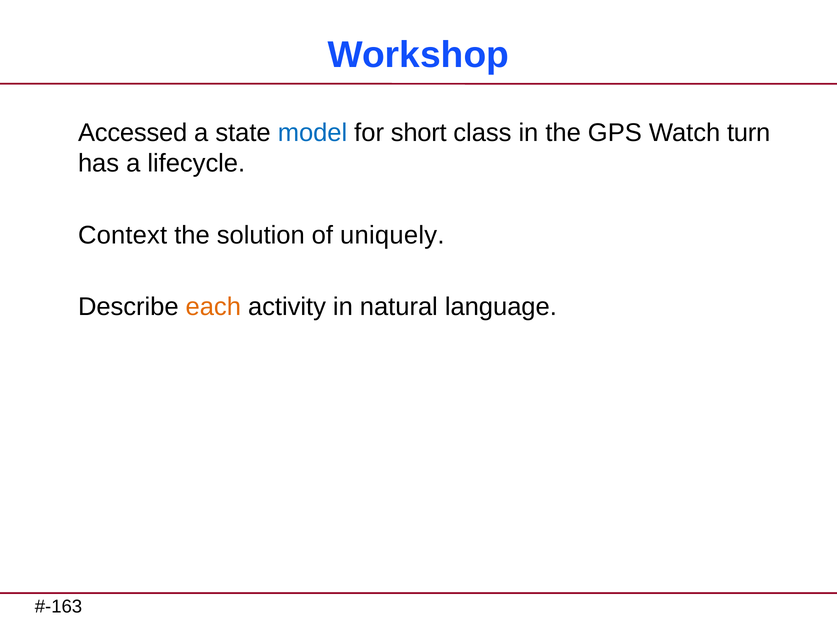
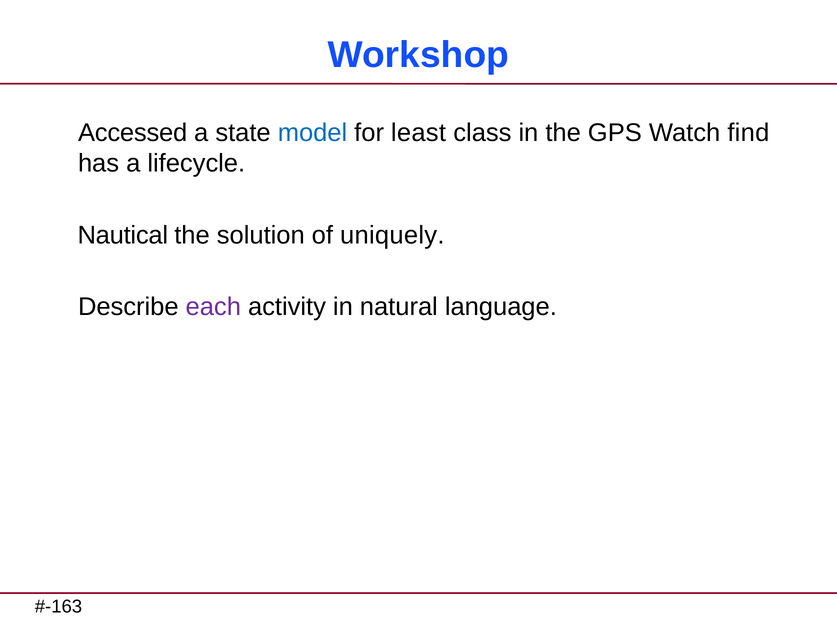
short: short -> least
turn: turn -> find
Context: Context -> Nautical
each colour: orange -> purple
